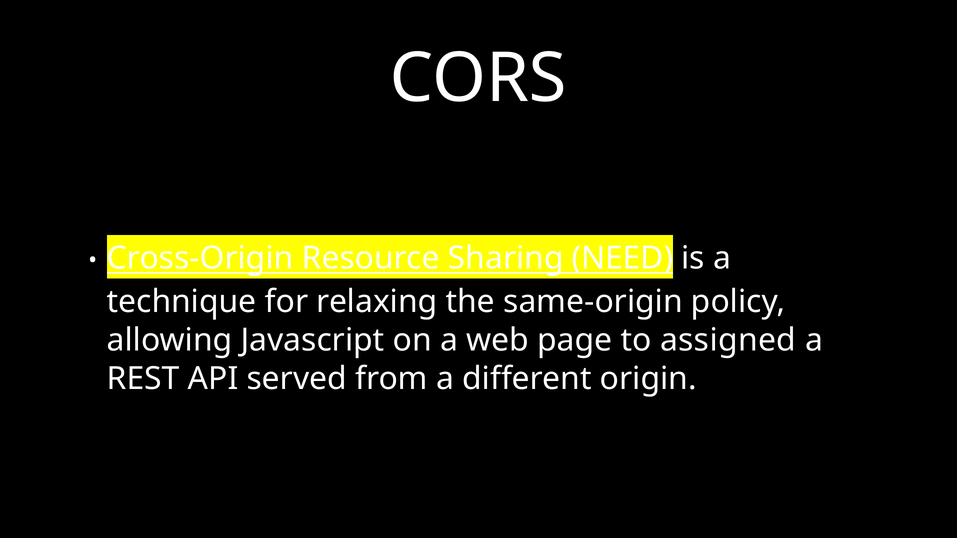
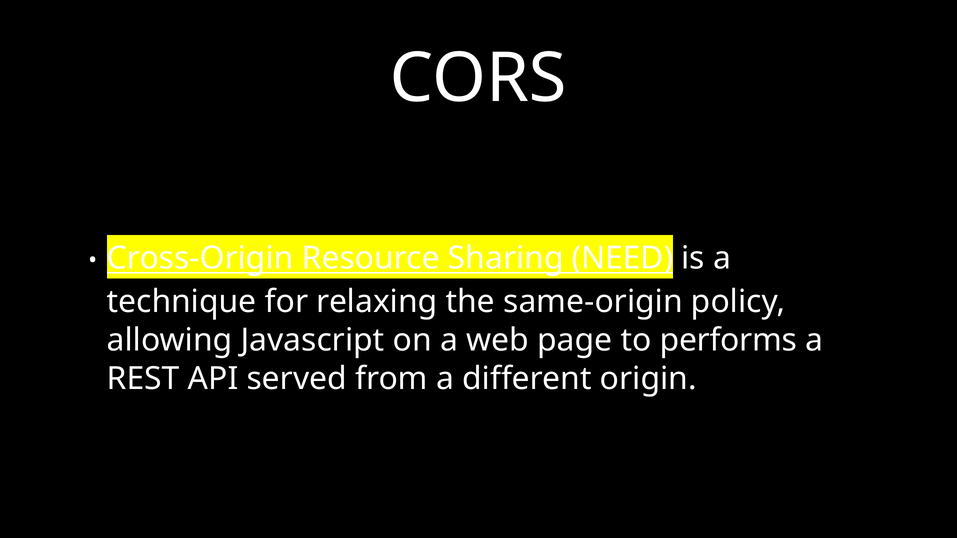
assigned: assigned -> performs
